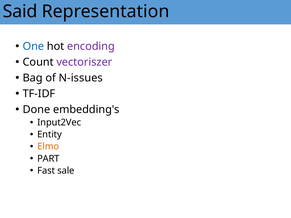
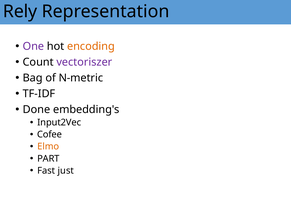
Said: Said -> Rely
One colour: blue -> purple
encoding colour: purple -> orange
N-issues: N-issues -> N-metric
Entity: Entity -> Cofee
sale: sale -> just
